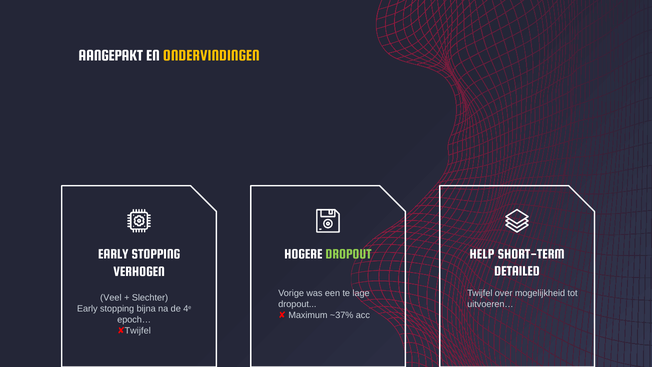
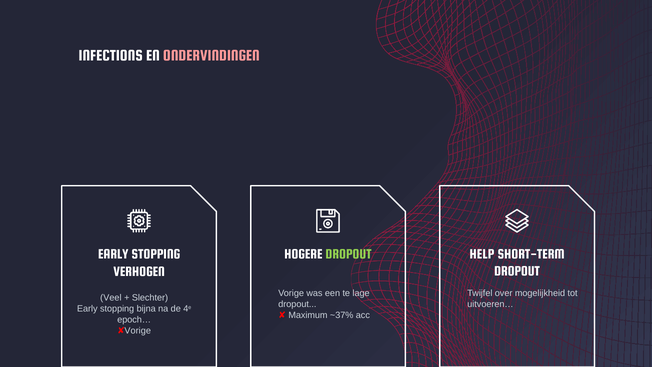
AANGEPAKT: AANGEPAKT -> INFECTIONS
ONDERVINDINGEN colour: yellow -> pink
DETAILED at (517, 271): DETAILED -> DROPOUT
Twijfel at (138, 330): Twijfel -> Vorige
